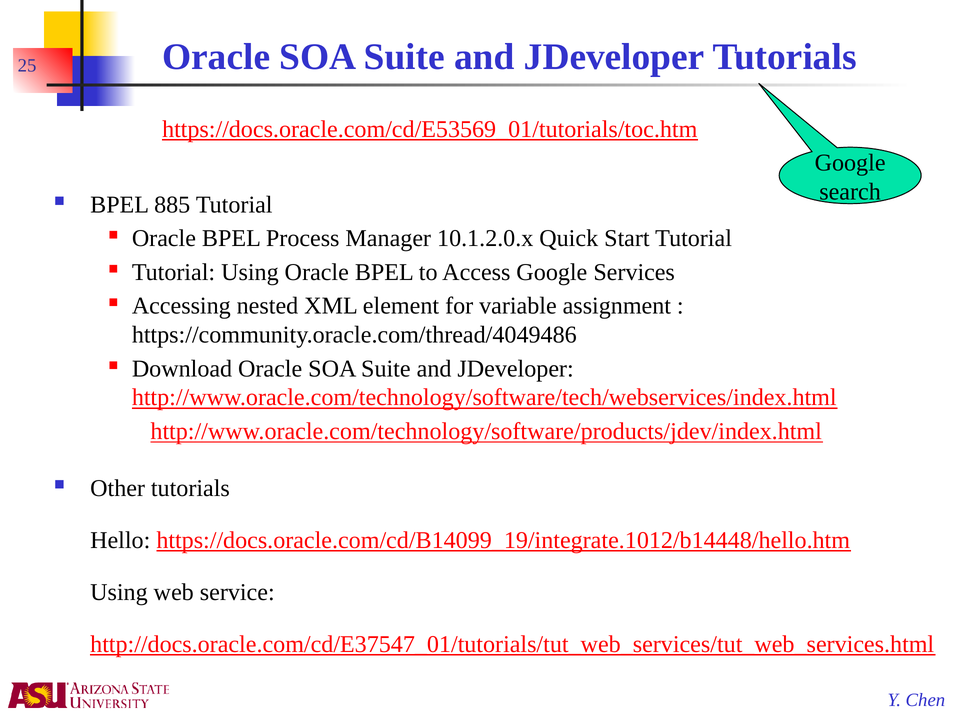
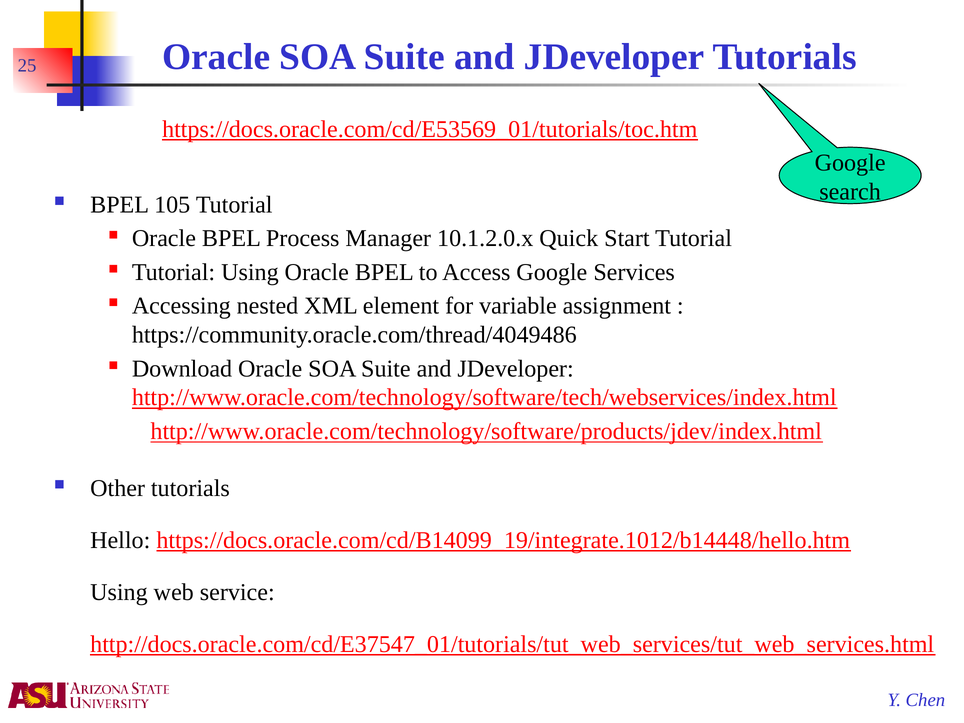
885: 885 -> 105
